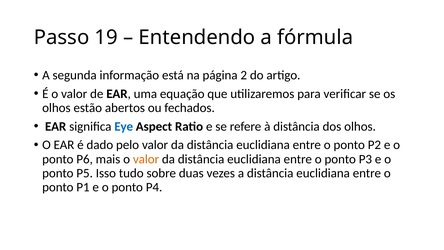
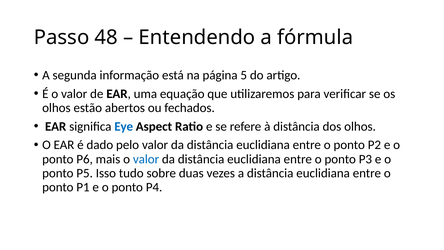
19: 19 -> 48
2: 2 -> 5
valor at (146, 159) colour: orange -> blue
